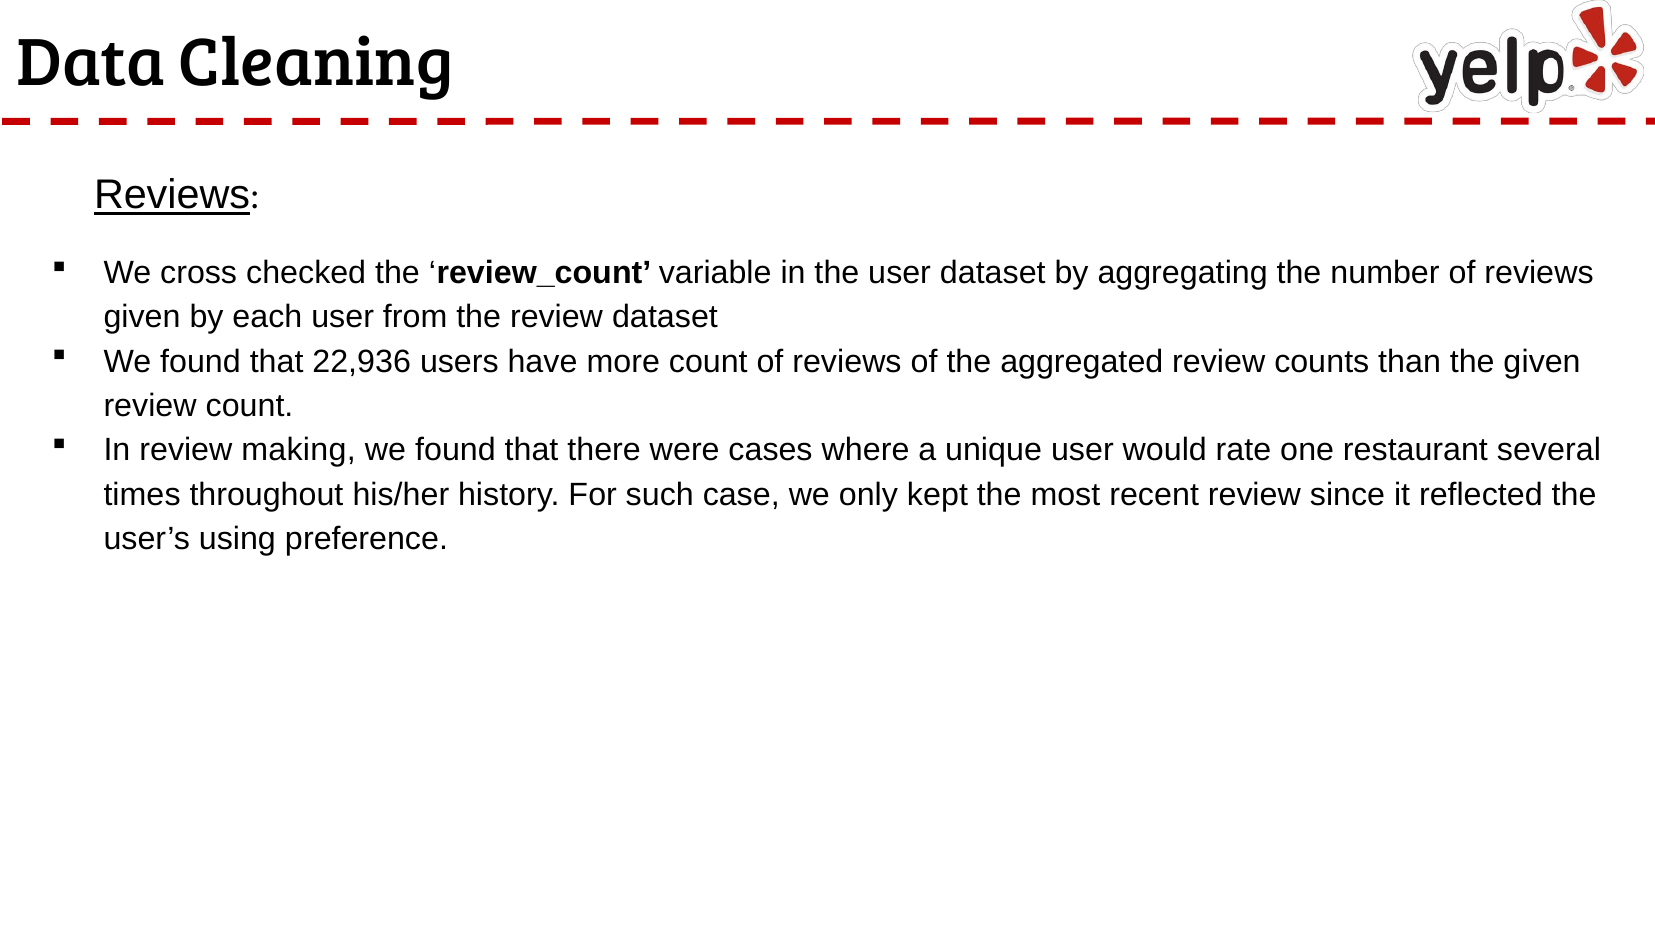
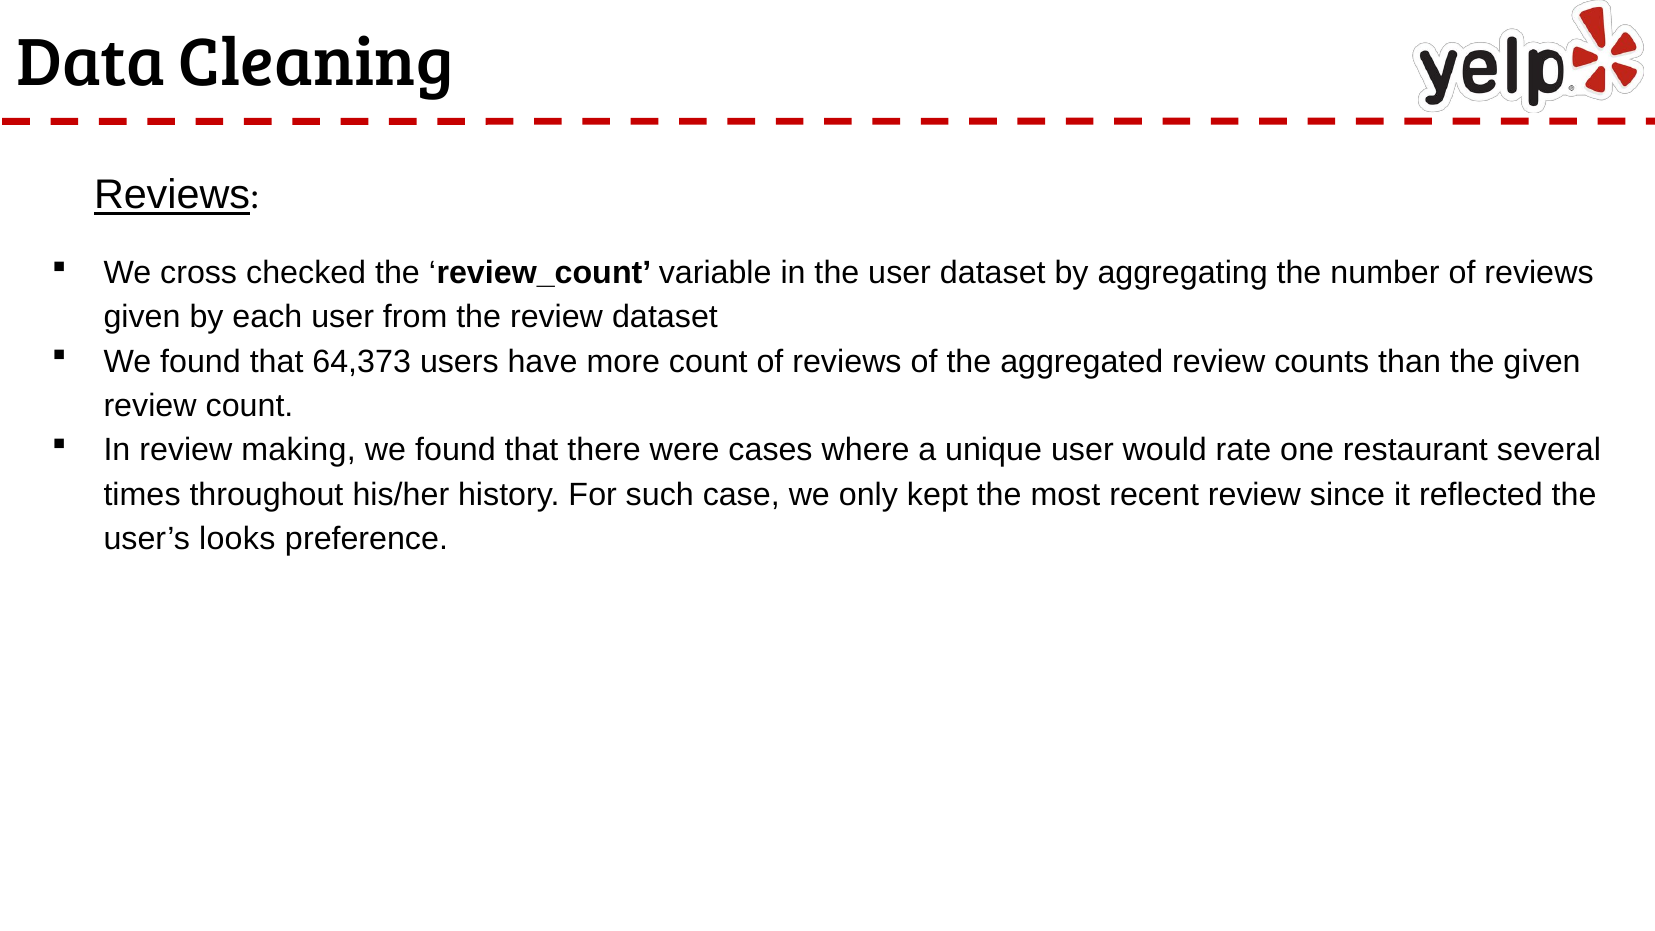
22,936: 22,936 -> 64,373
using: using -> looks
